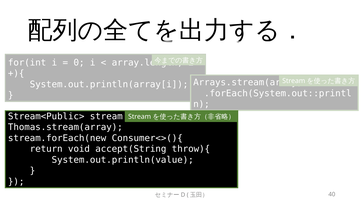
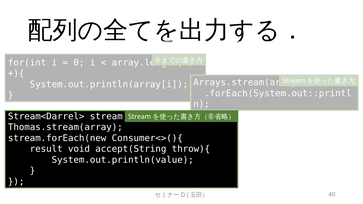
Stream<Public>: Stream<Public> -> Stream<Darrel>
return: return -> result
